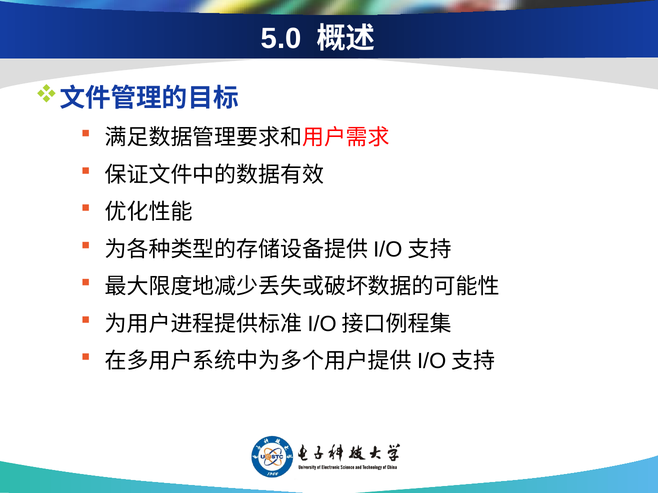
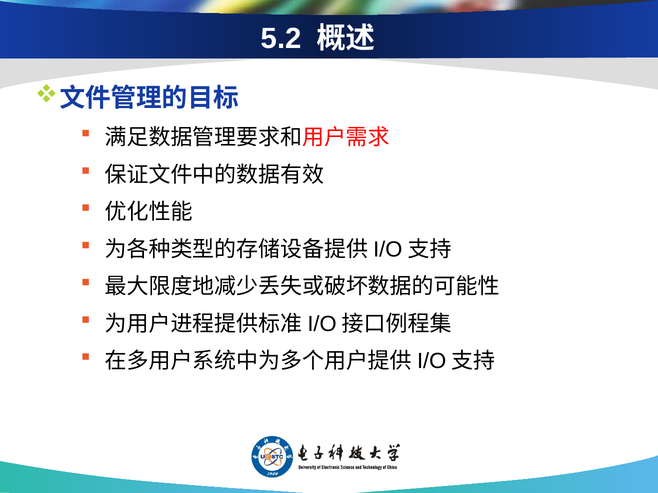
5.0: 5.0 -> 5.2
